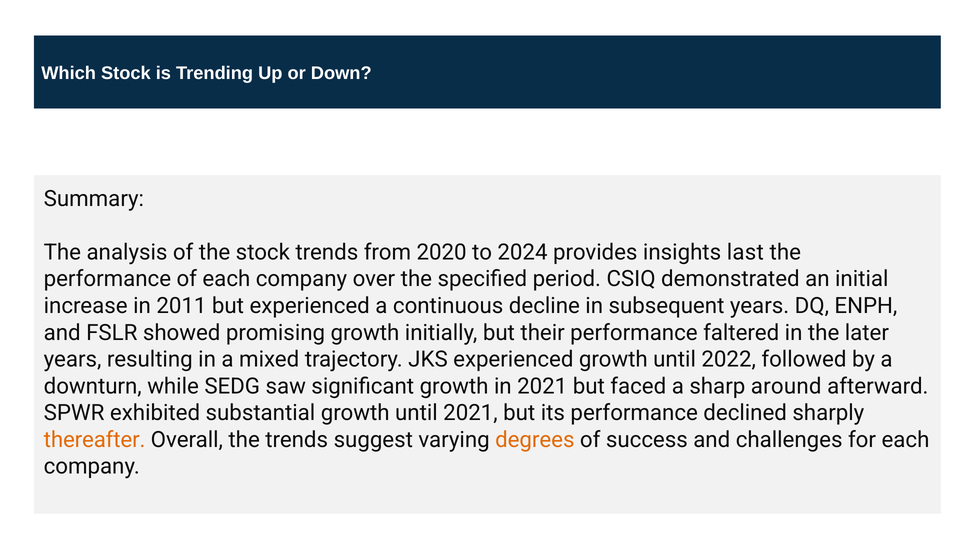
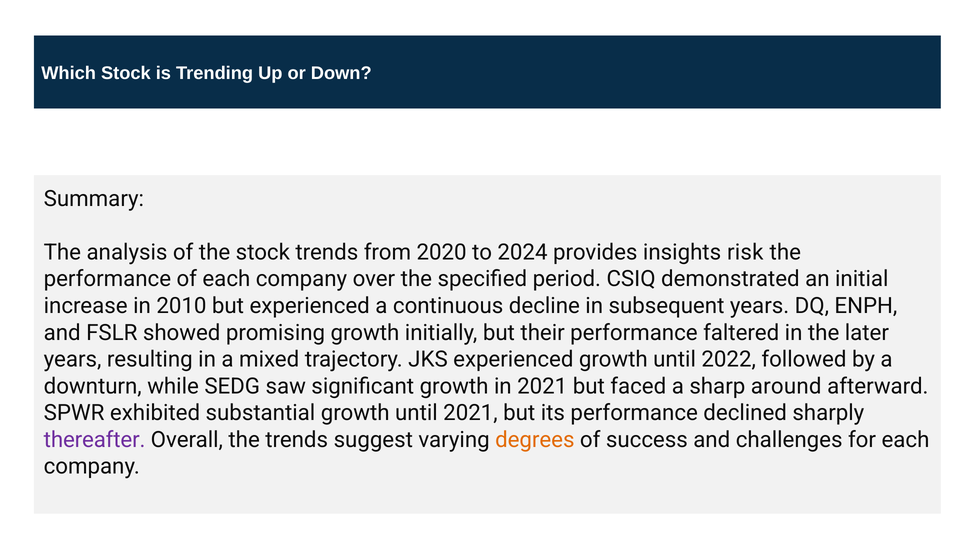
last: last -> risk
2011: 2011 -> 2010
thereafter colour: orange -> purple
